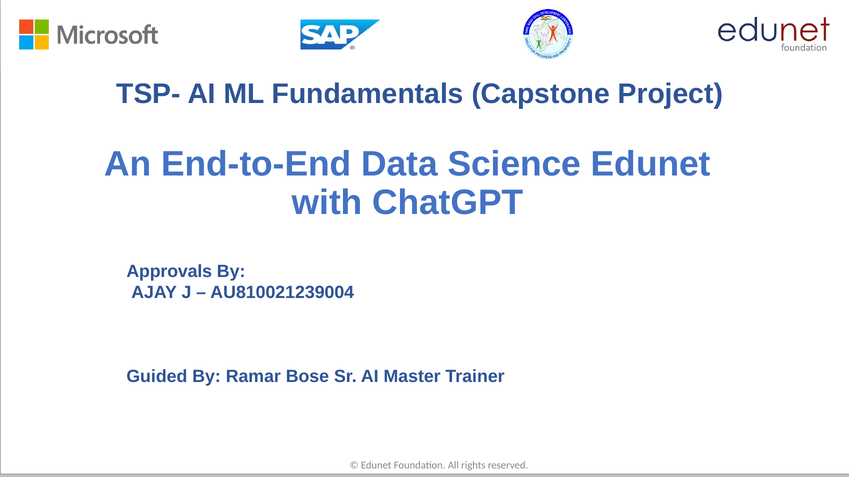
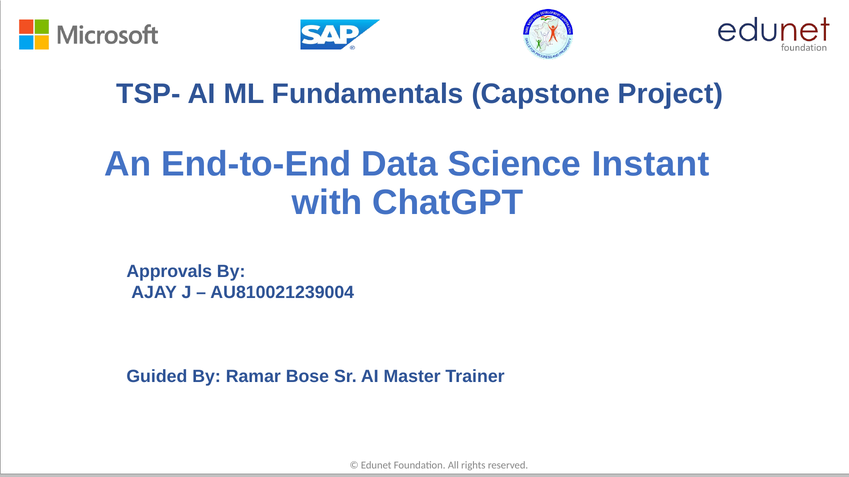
Science Edunet: Edunet -> Instant
